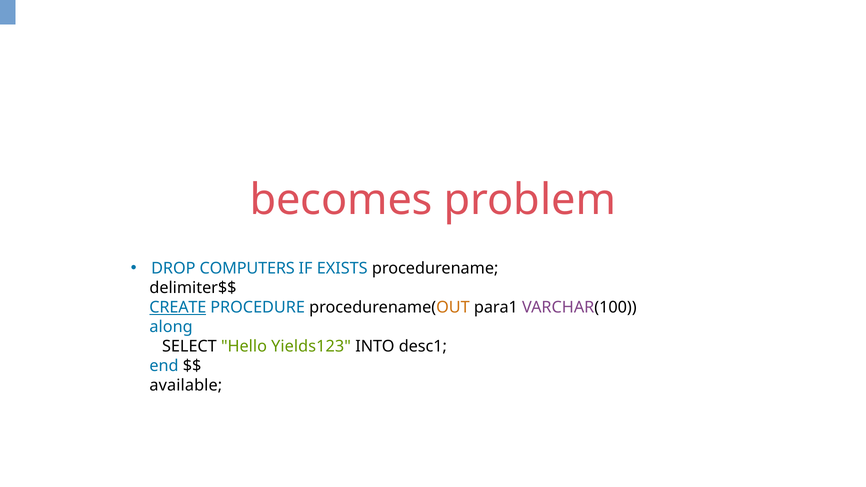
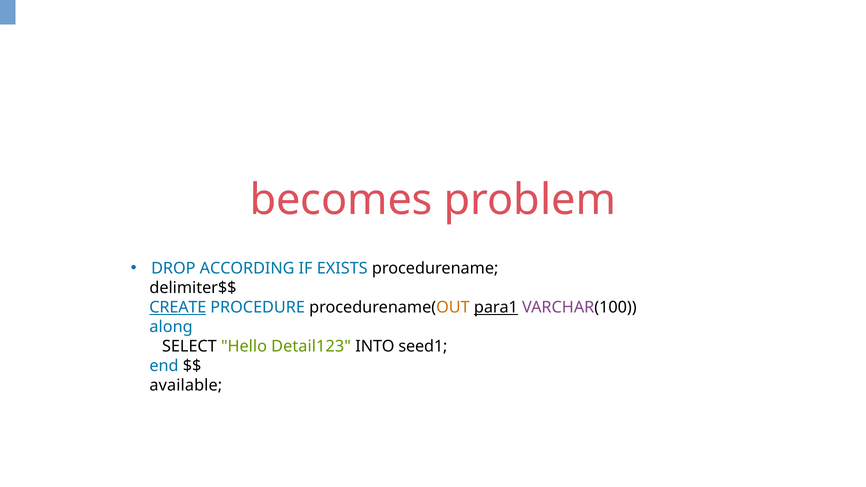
COMPUTERS: COMPUTERS -> ACCORDING
para1 underline: none -> present
Yields123: Yields123 -> Detail123
desc1: desc1 -> seed1
